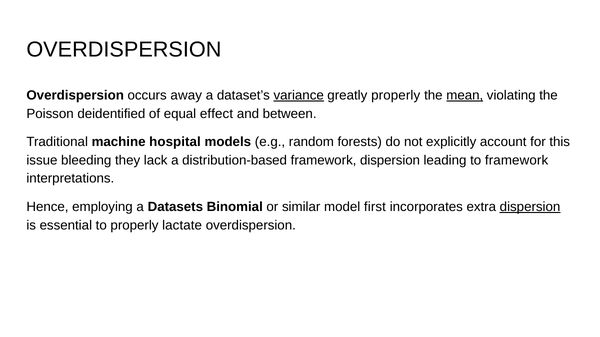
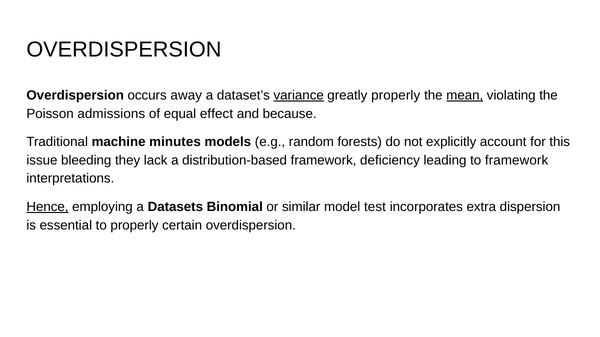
deidentified: deidentified -> admissions
between: between -> because
hospital: hospital -> minutes
framework dispersion: dispersion -> deficiency
Hence underline: none -> present
first: first -> test
dispersion at (530, 207) underline: present -> none
lactate: lactate -> certain
